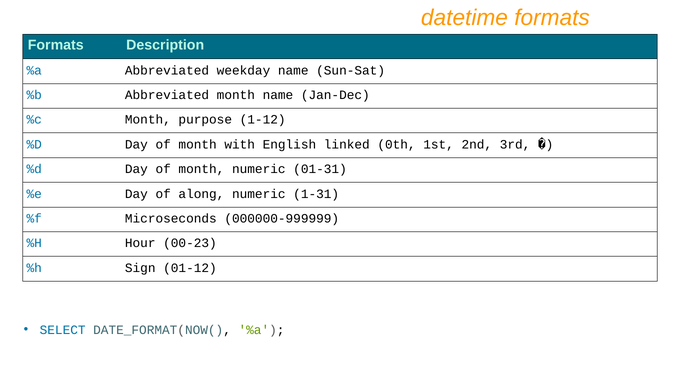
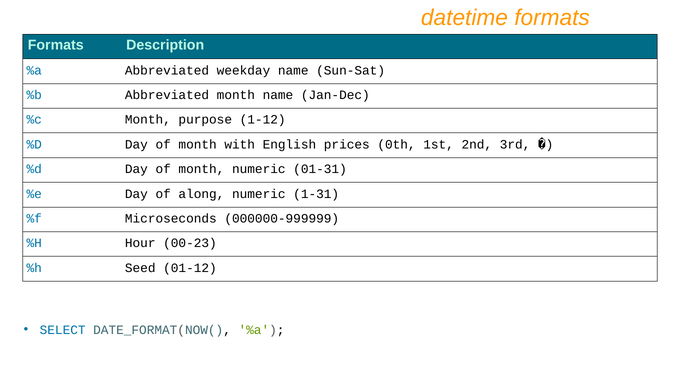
linked: linked -> prices
Sign: Sign -> Seed
